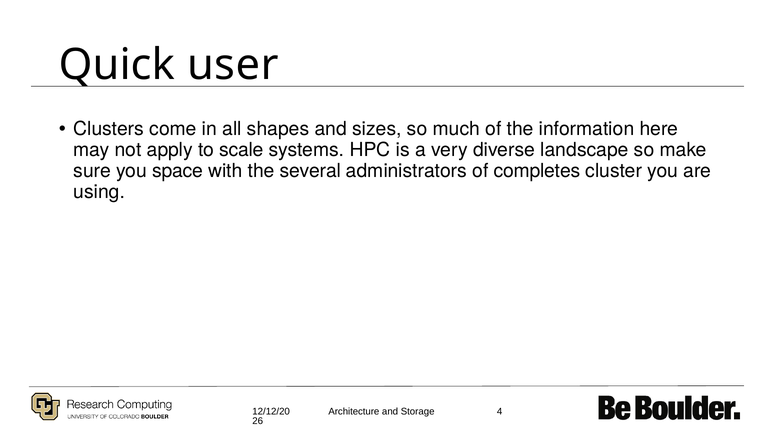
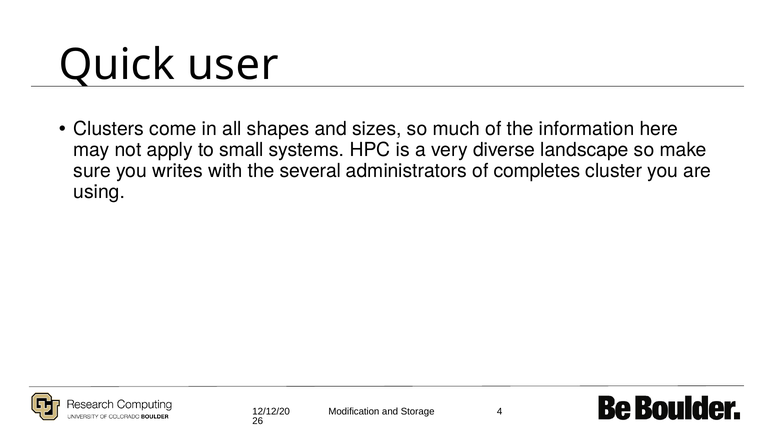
scale: scale -> small
space: space -> writes
Architecture: Architecture -> Modification
